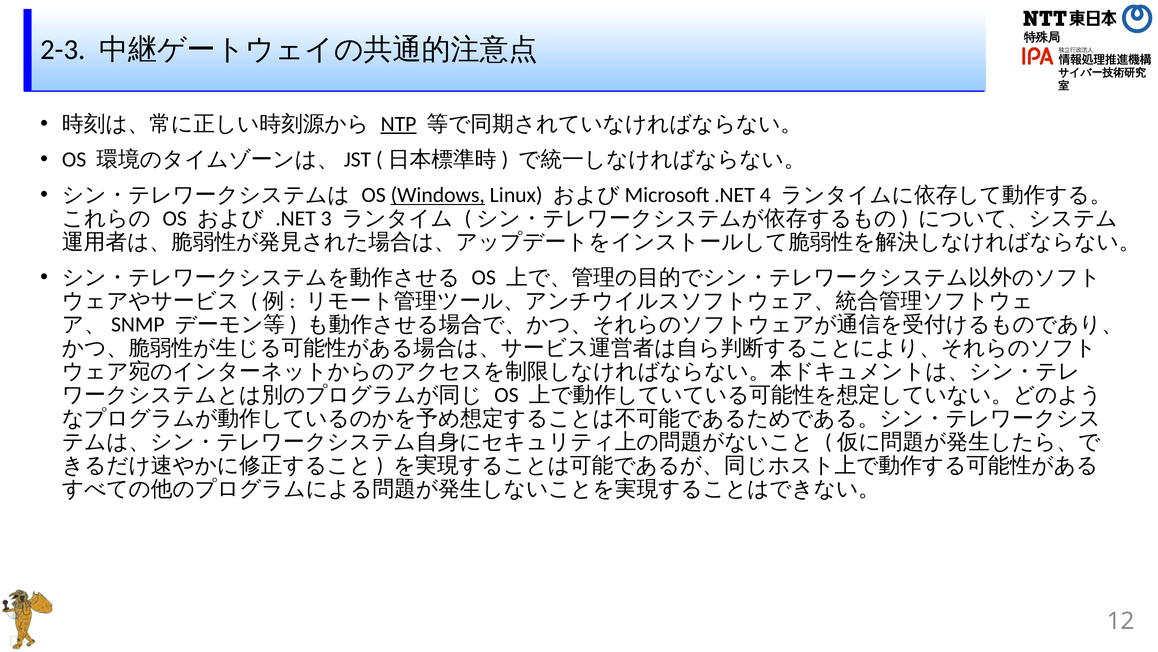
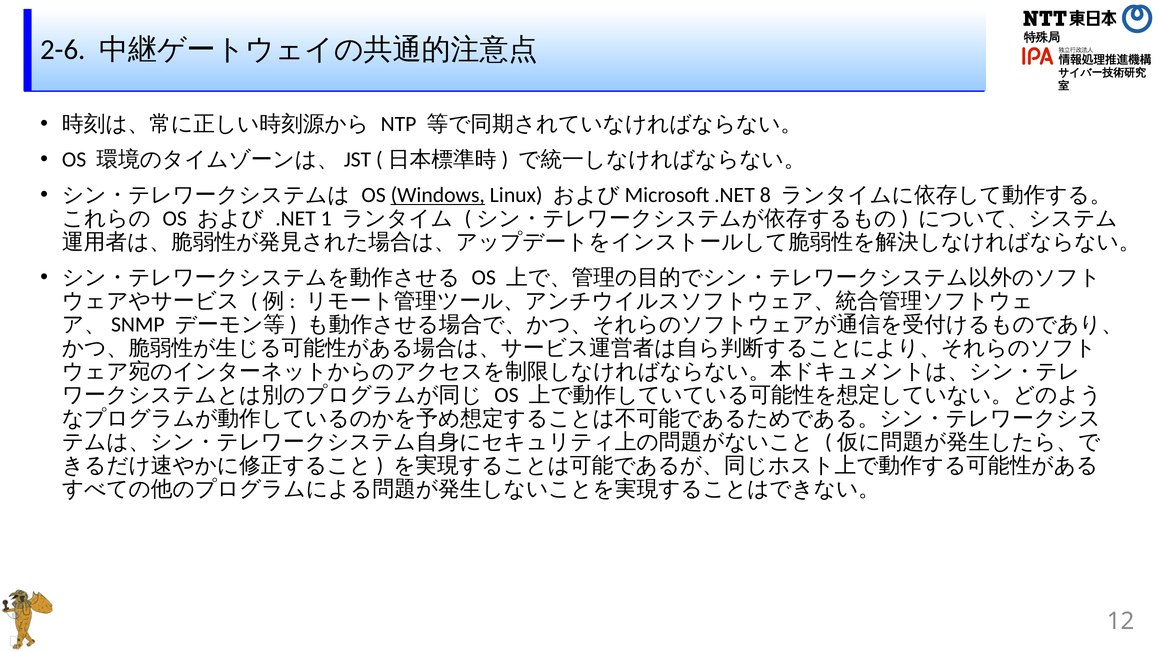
2-3: 2-3 -> 2-6
NTP underline: present -> none
4: 4 -> 8
3: 3 -> 1
